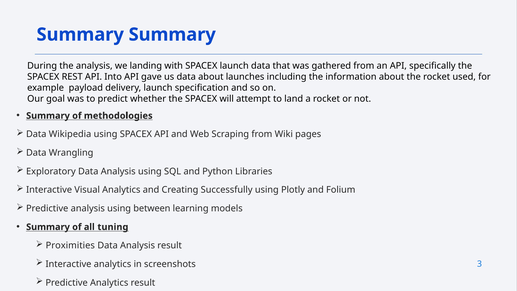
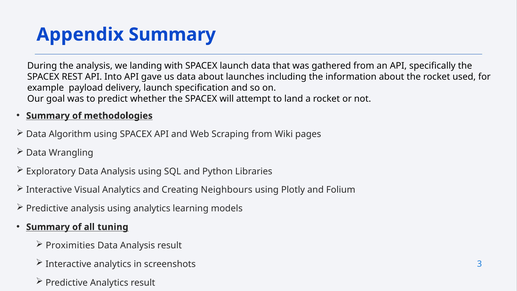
Summary at (80, 35): Summary -> Appendix
Wikipedia: Wikipedia -> Algorithm
Successfully: Successfully -> Neighbours
using between: between -> analytics
